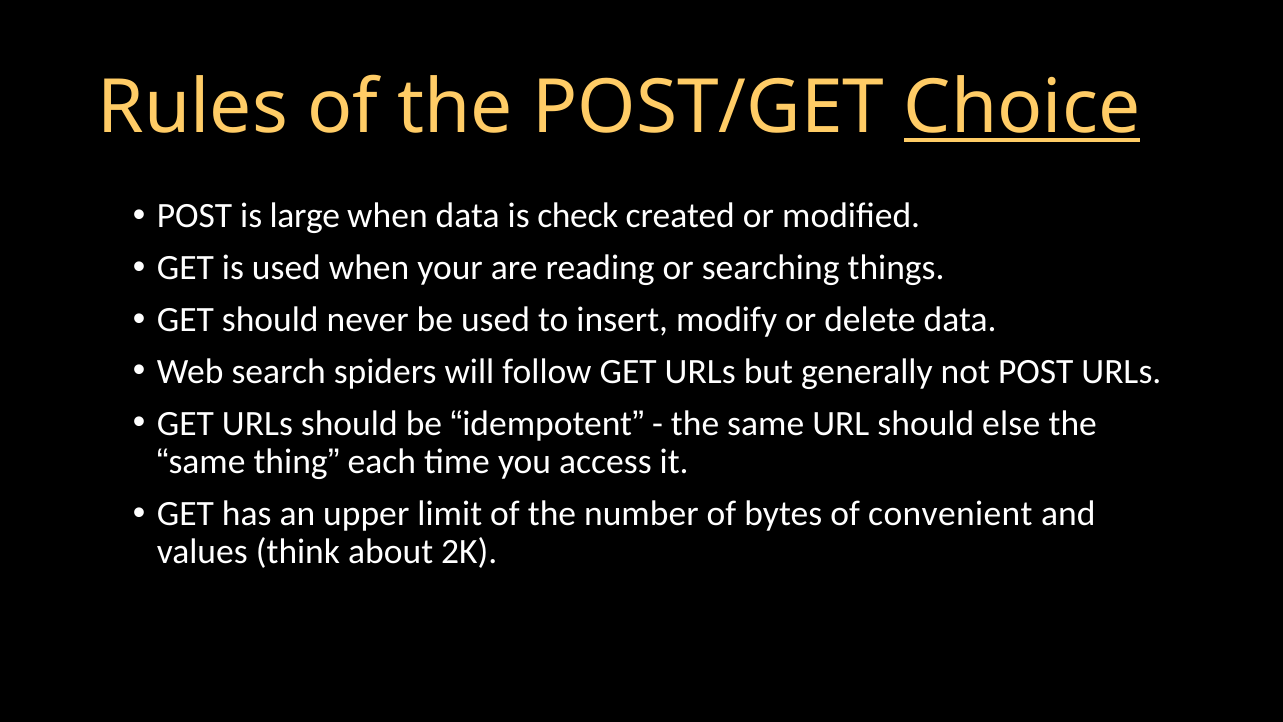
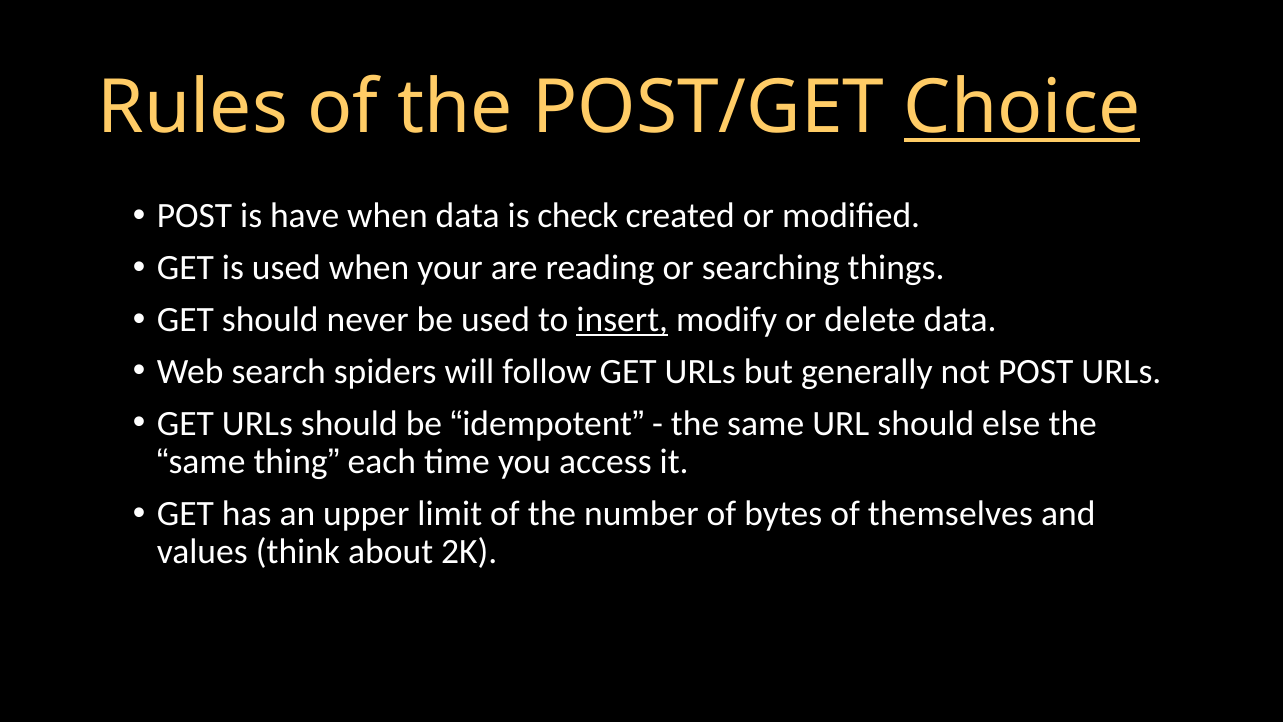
large: large -> have
insert underline: none -> present
convenient: convenient -> themselves
